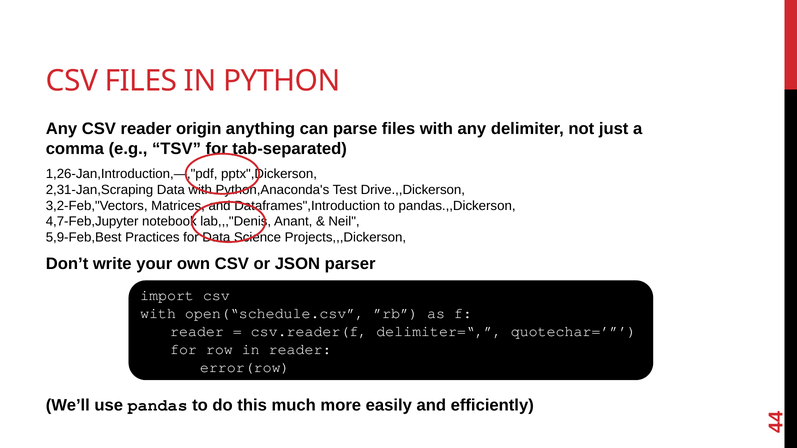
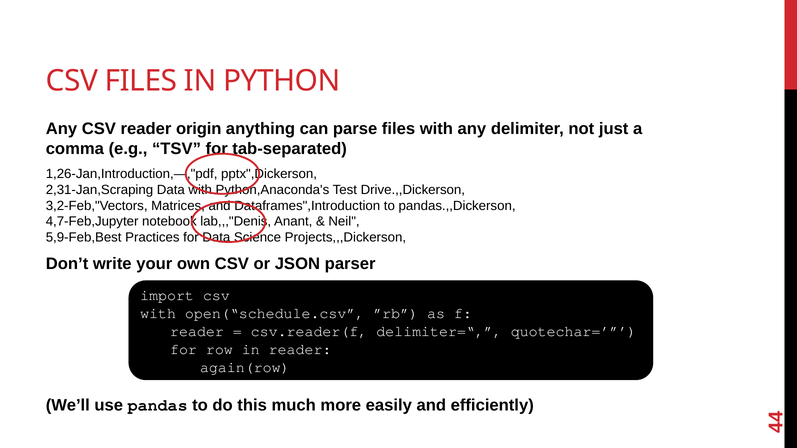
error(row: error(row -> again(row
